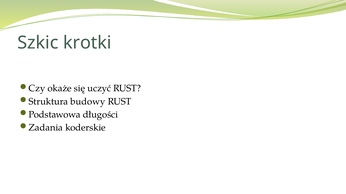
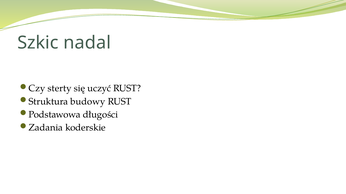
krotki: krotki -> nadal
okaże: okaże -> sterty
